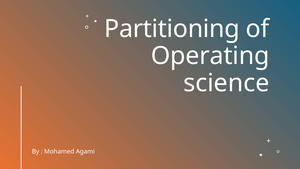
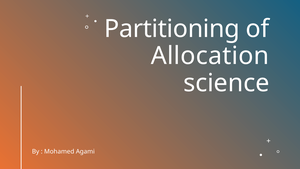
Operating: Operating -> Allocation
